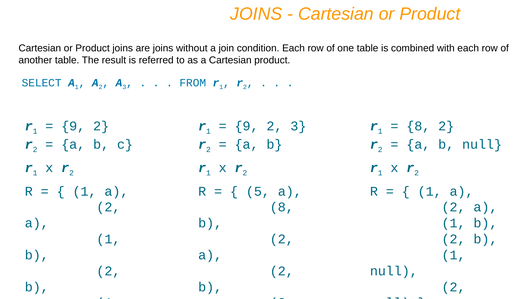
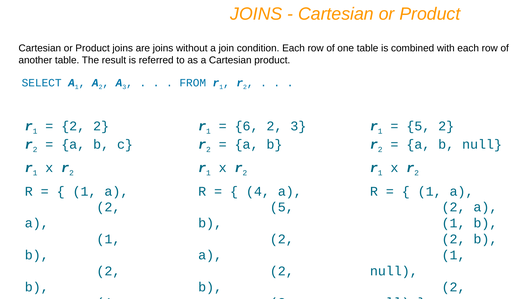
9 at (73, 126): 9 -> 2
9 at (247, 126): 9 -> 6
8 at (418, 126): 8 -> 5
5 at (258, 191): 5 -> 4
8 at (282, 207): 8 -> 5
